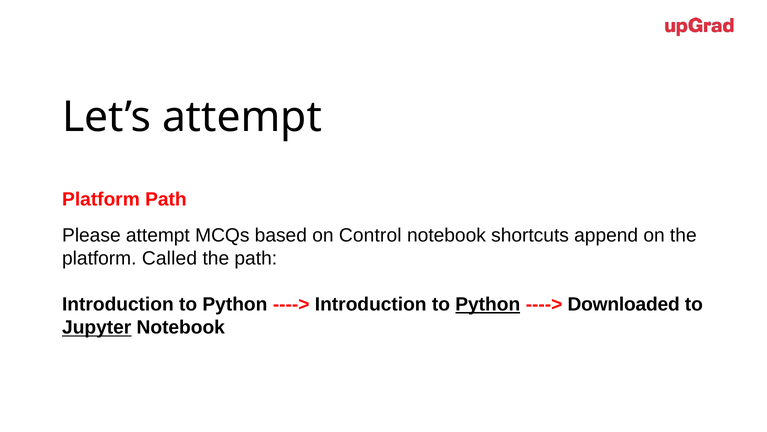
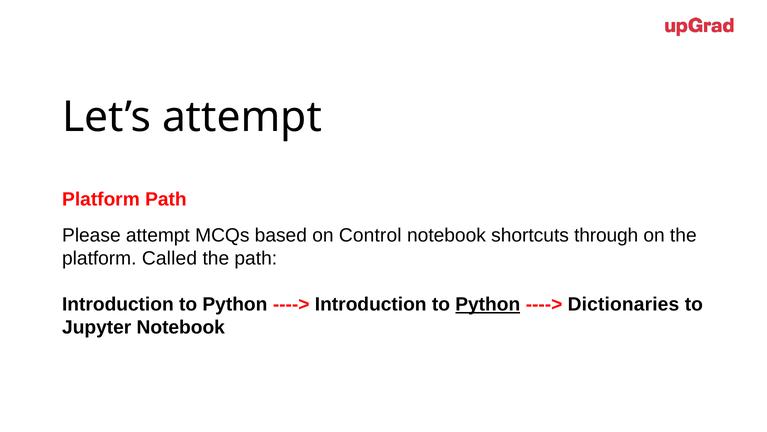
append: append -> through
Downloaded: Downloaded -> Dictionaries
Jupyter underline: present -> none
